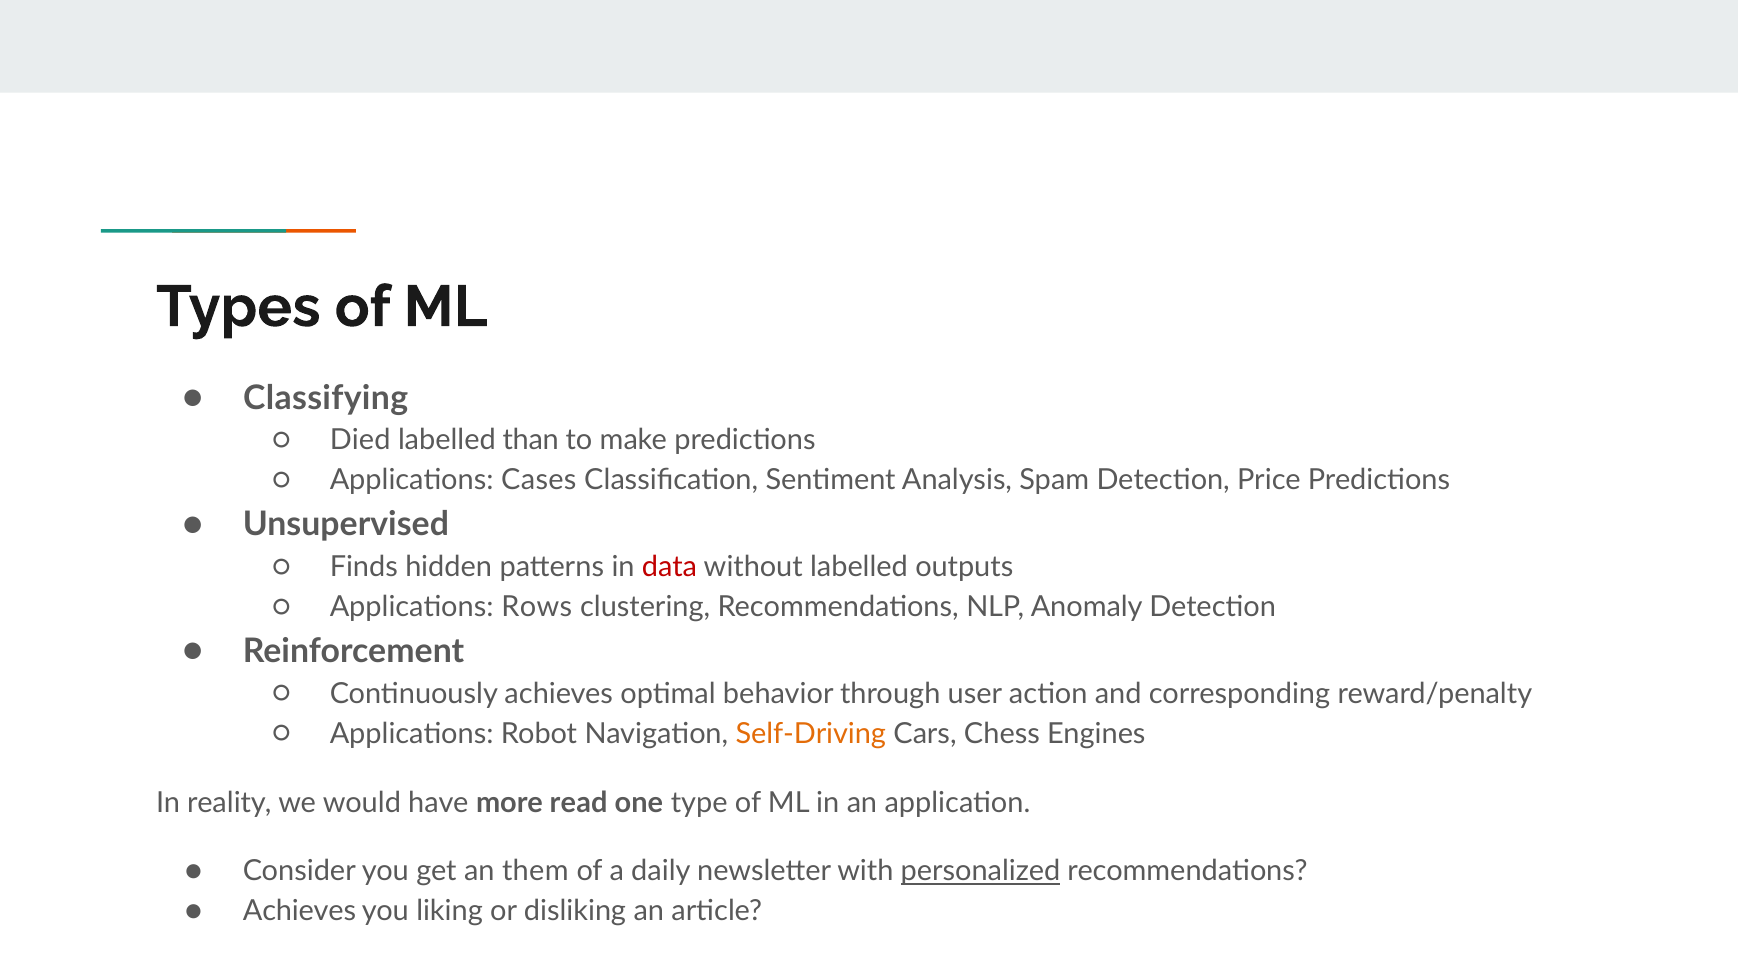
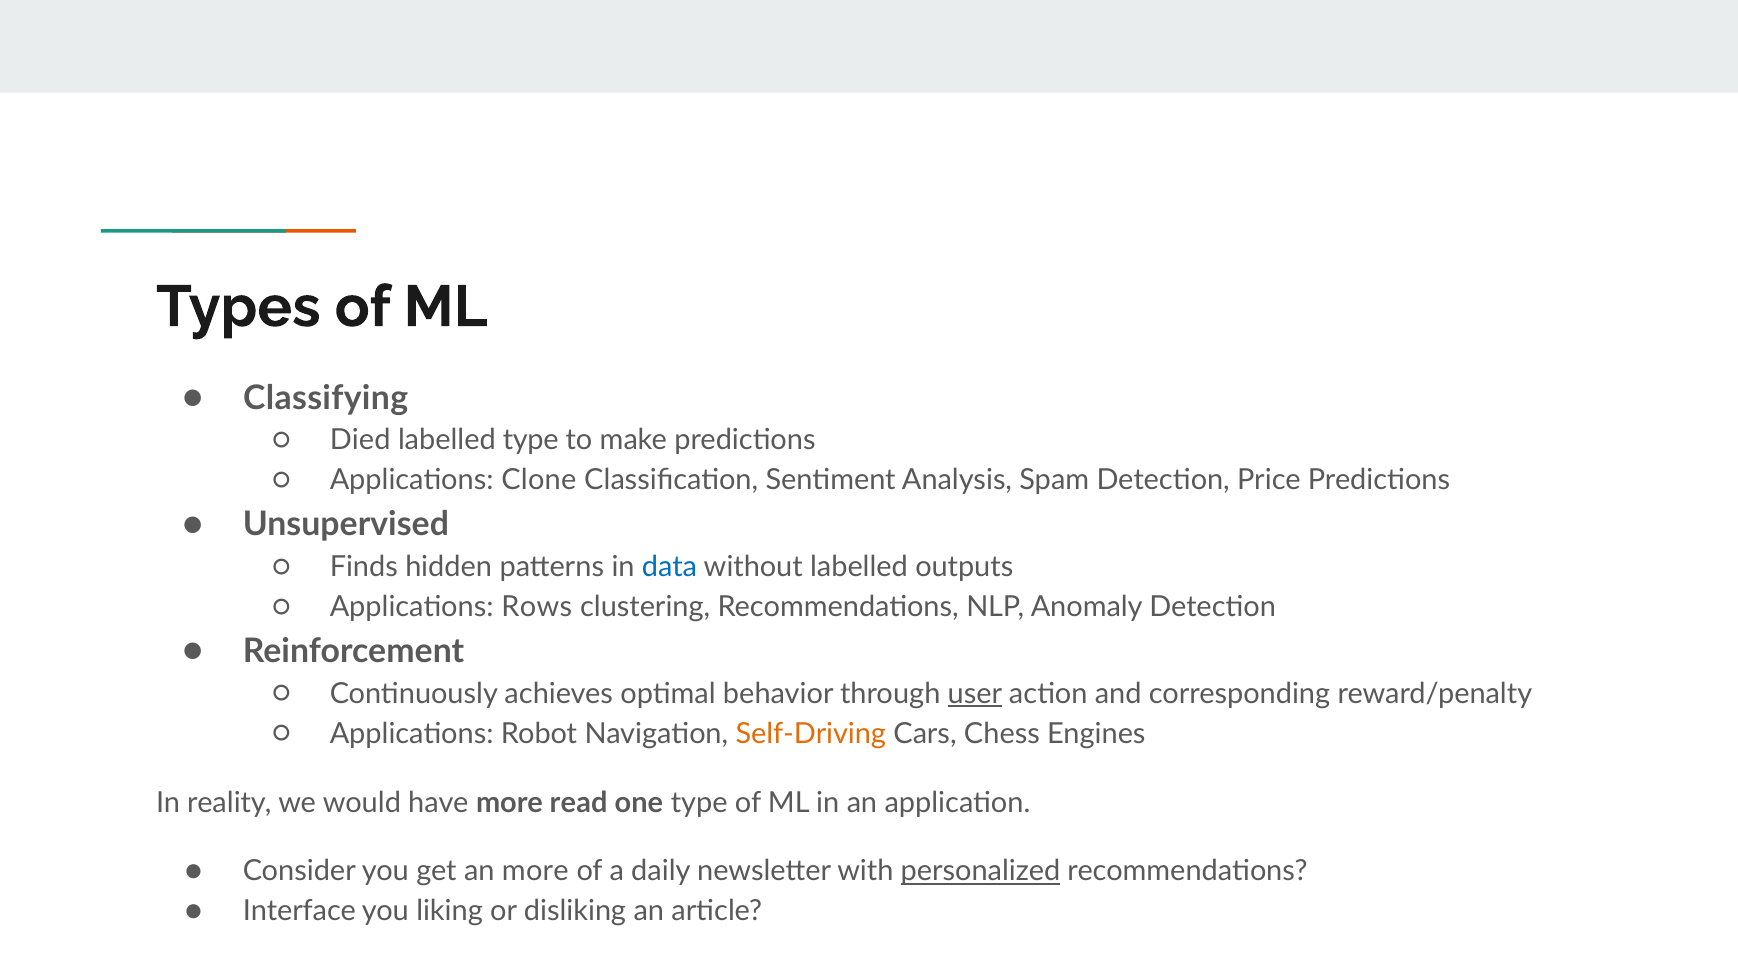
labelled than: than -> type
Cases: Cases -> Clone
data colour: red -> blue
user underline: none -> present
an them: them -> more
Achieves at (299, 911): Achieves -> Interface
